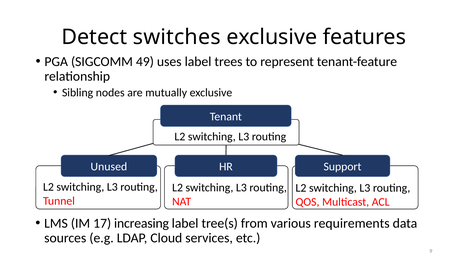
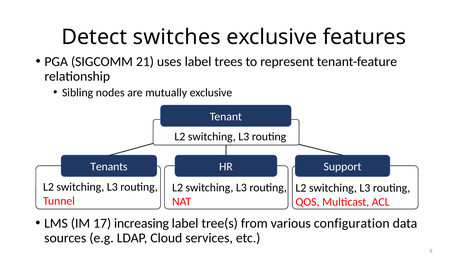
49: 49 -> 21
Unused: Unused -> Tenants
requirements: requirements -> configuration
